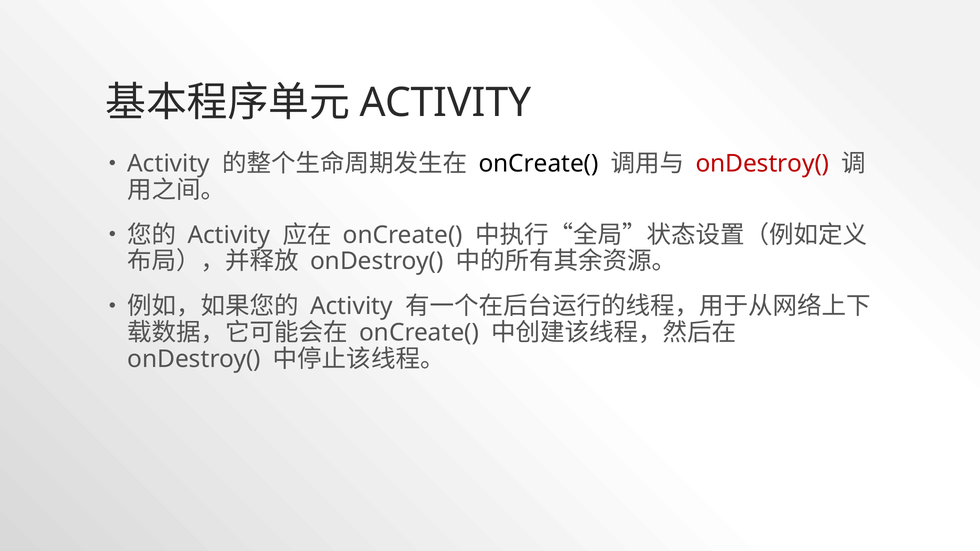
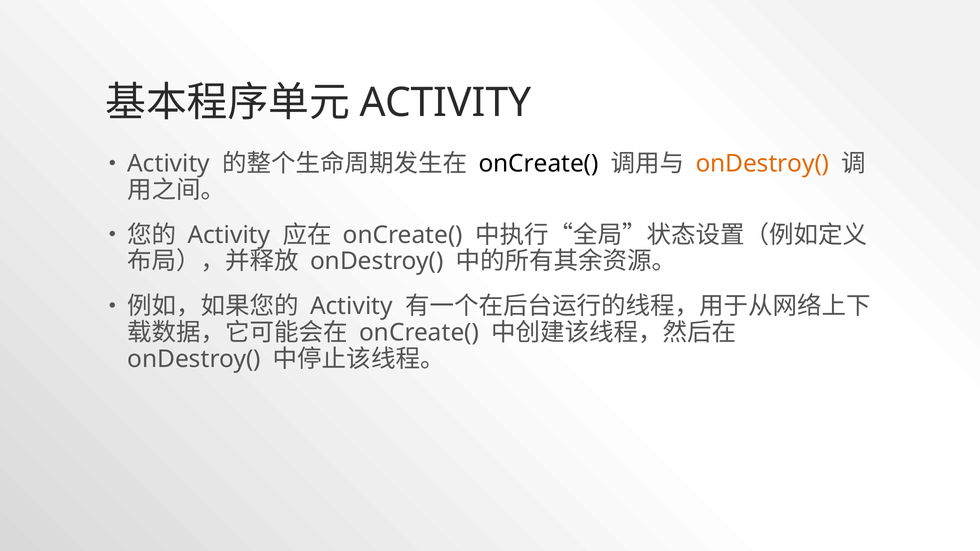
onDestroy( at (762, 164) colour: red -> orange
